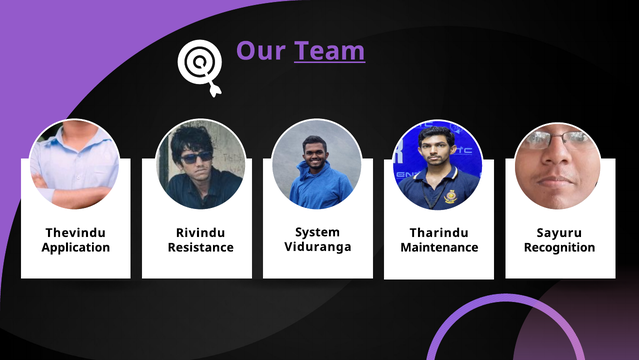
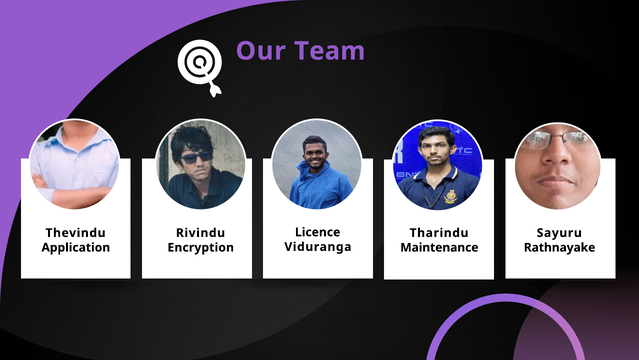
Team underline: present -> none
System: System -> Licence
Resistance: Resistance -> Encryption
Recognition: Recognition -> Rathnayake
